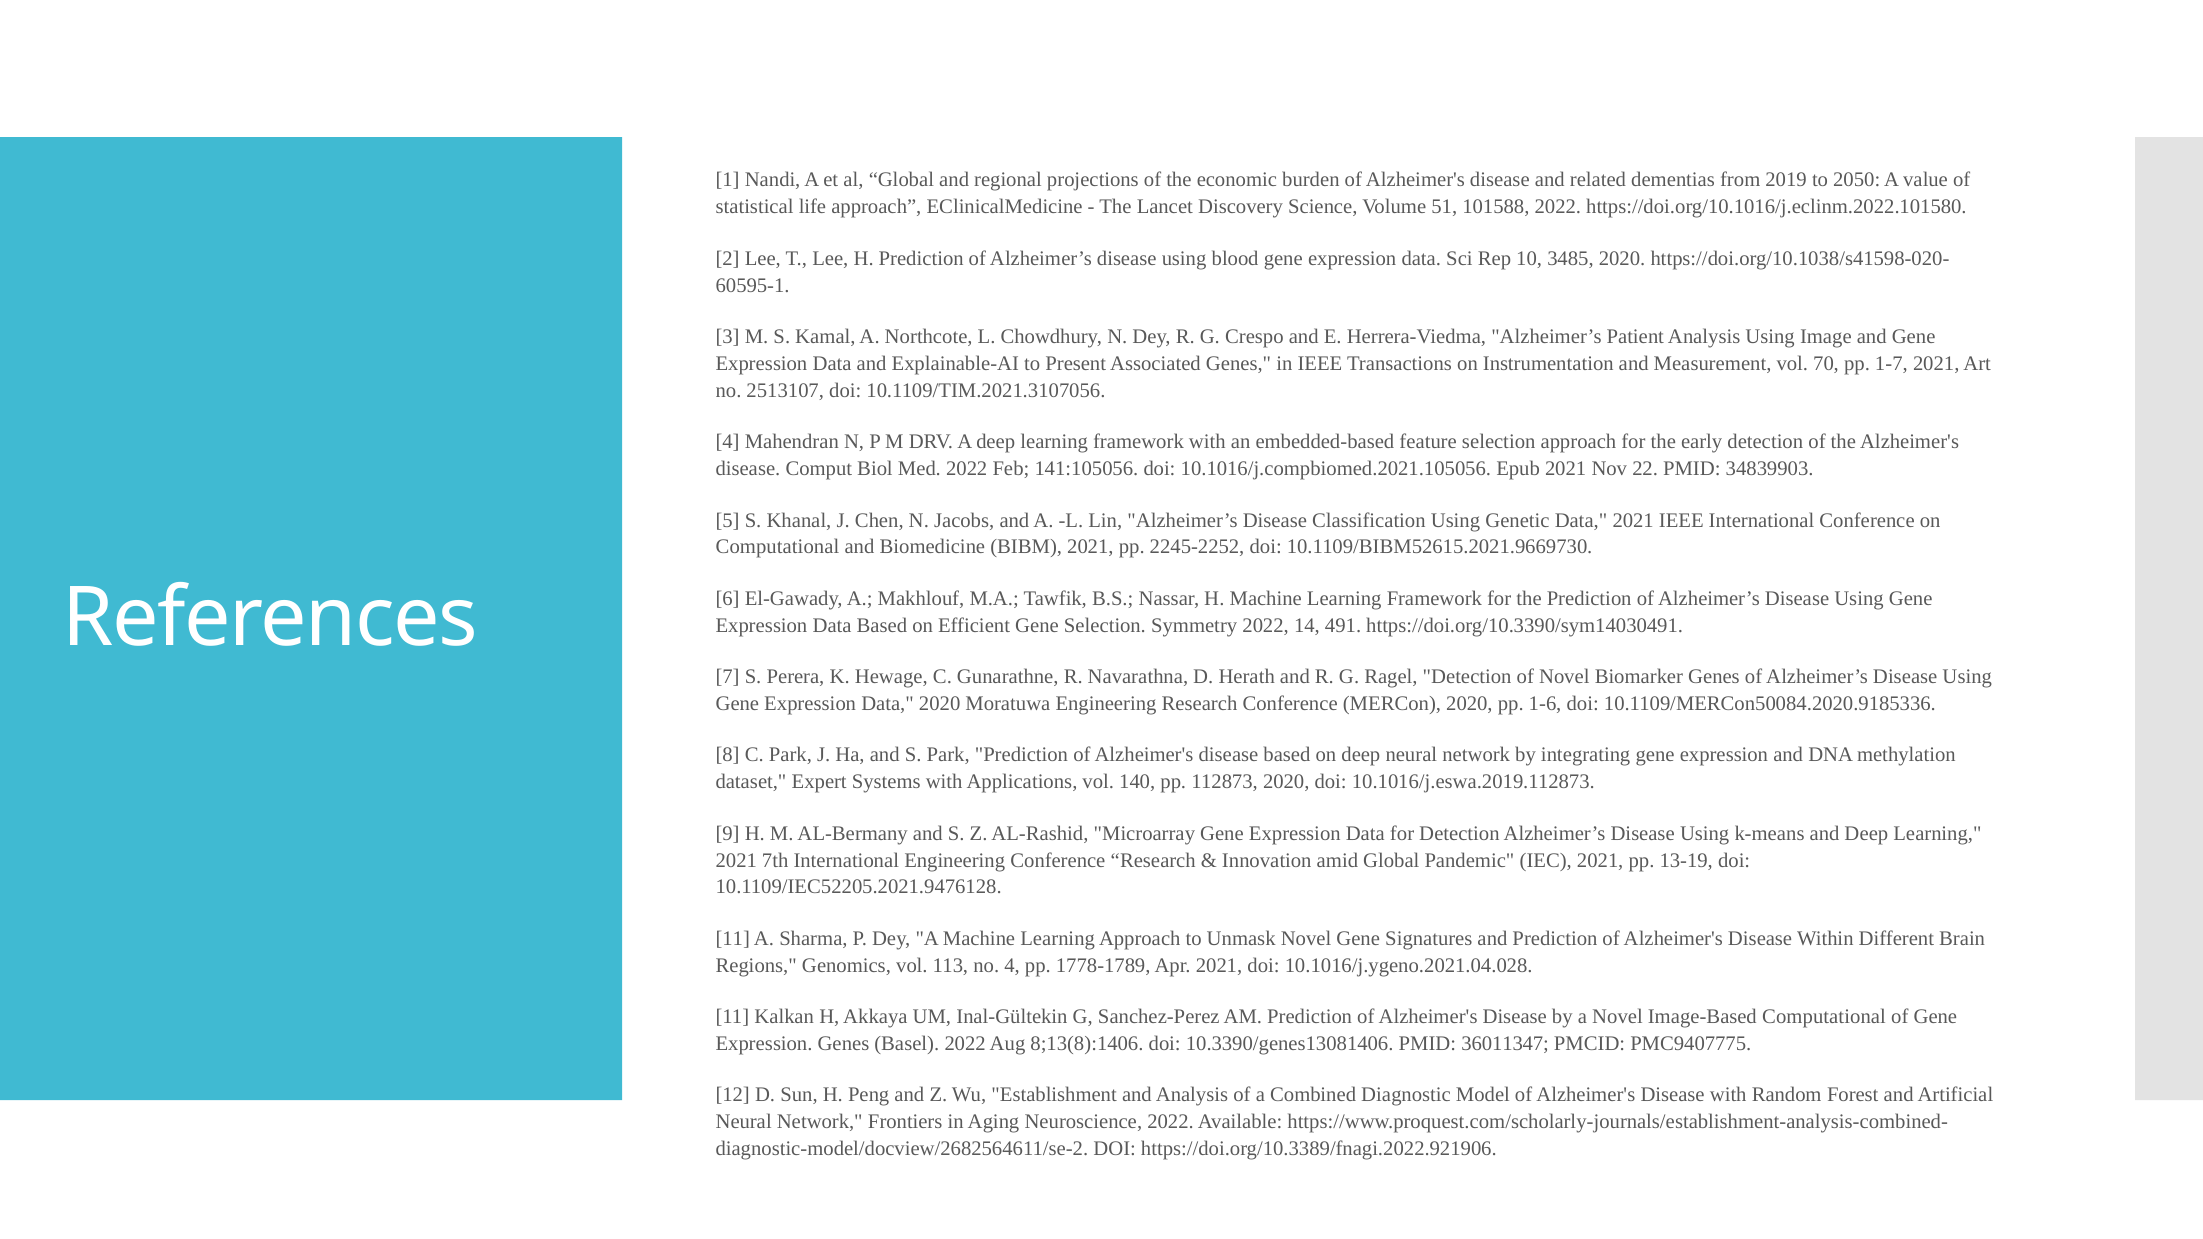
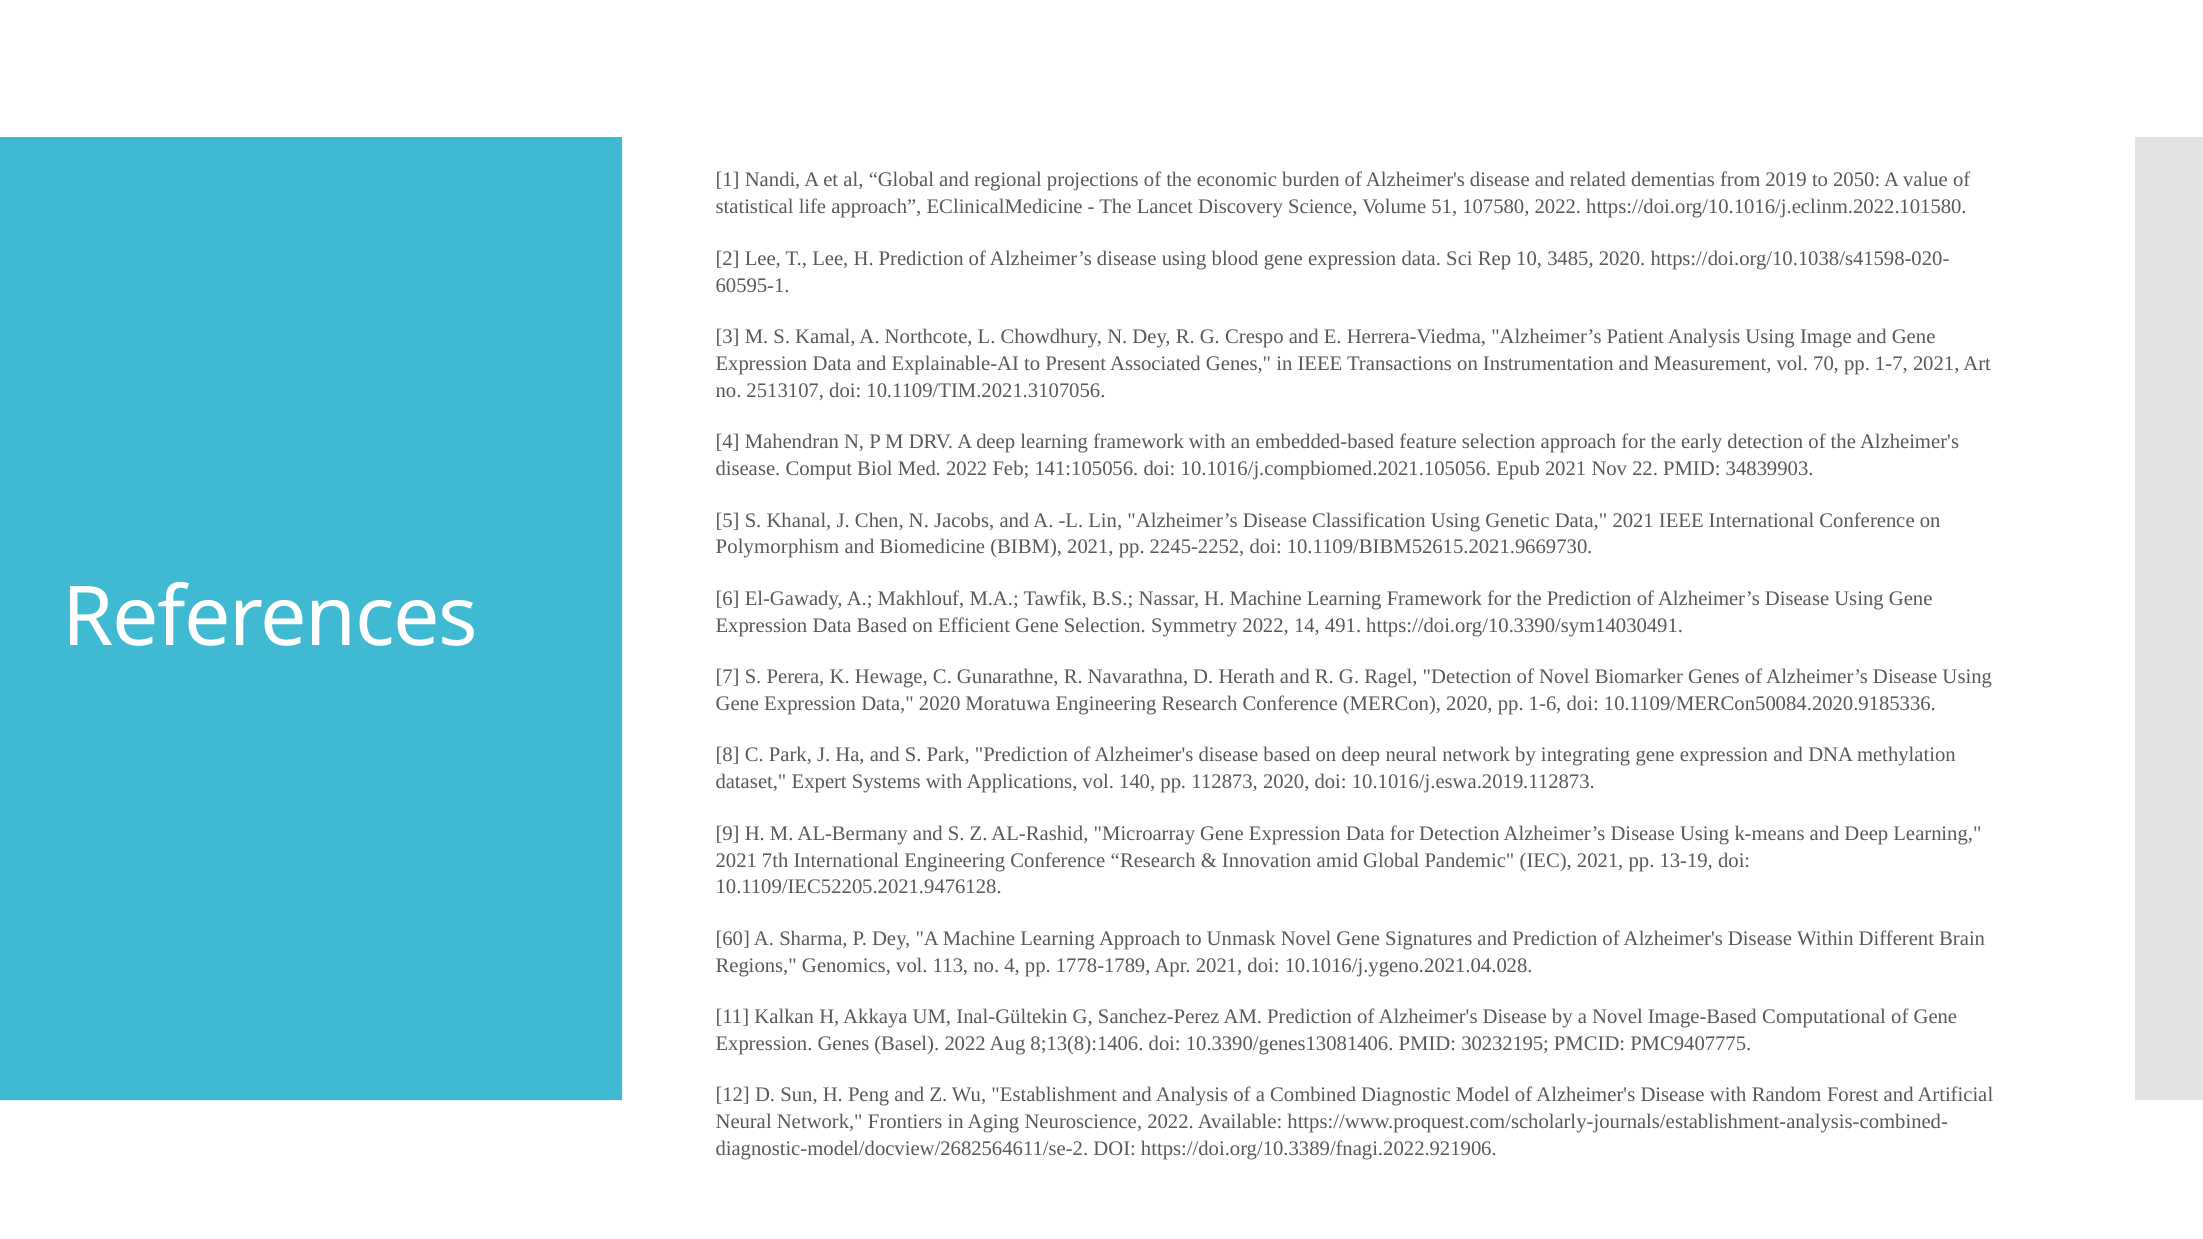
101588: 101588 -> 107580
Computational at (777, 547): Computational -> Polymorphism
11 at (733, 939): 11 -> 60
36011347: 36011347 -> 30232195
